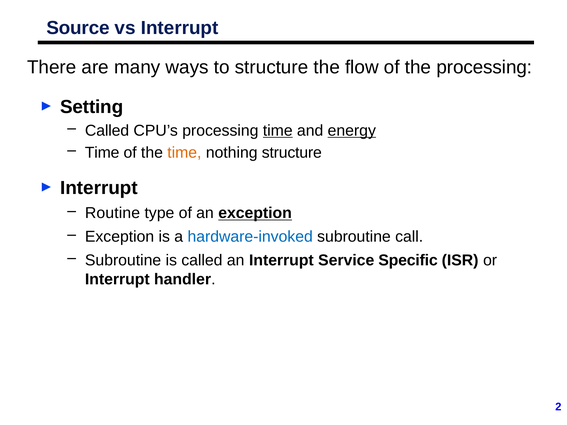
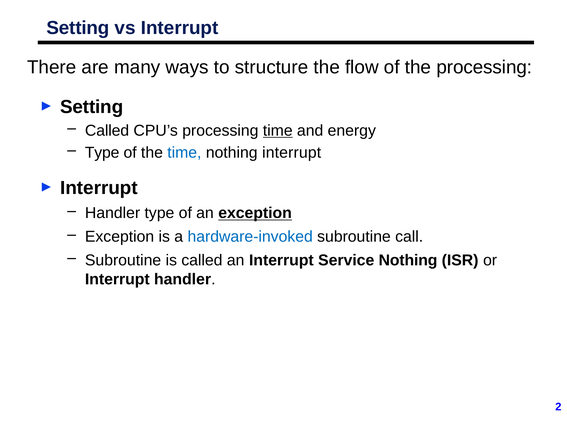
Source at (78, 28): Source -> Setting
energy underline: present -> none
Time at (102, 153): Time -> Type
time at (184, 153) colour: orange -> blue
nothing structure: structure -> interrupt
Routine at (113, 213): Routine -> Handler
Service Specific: Specific -> Nothing
